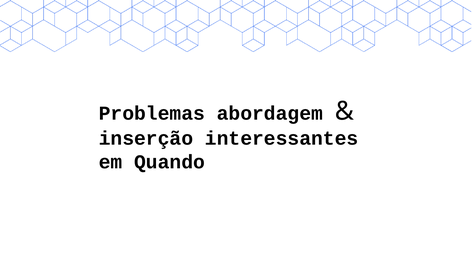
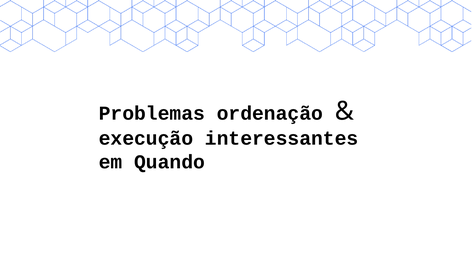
abordagem: abordagem -> ordenação
inserção: inserção -> execução
